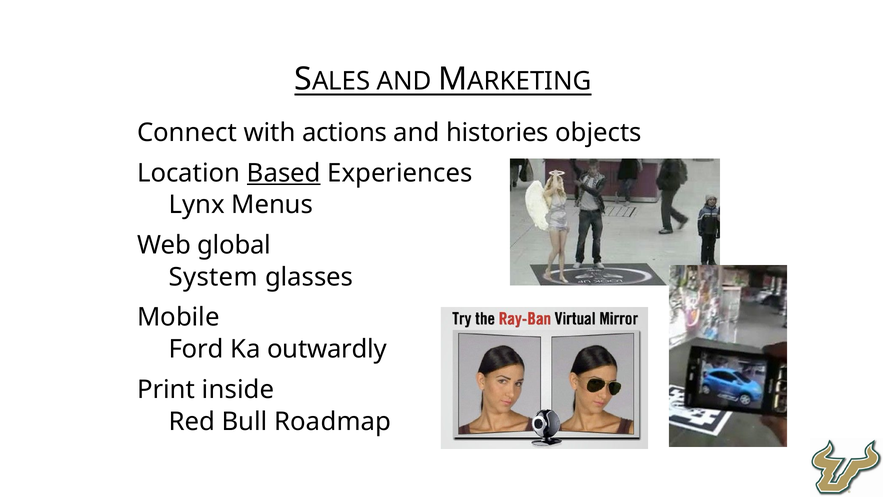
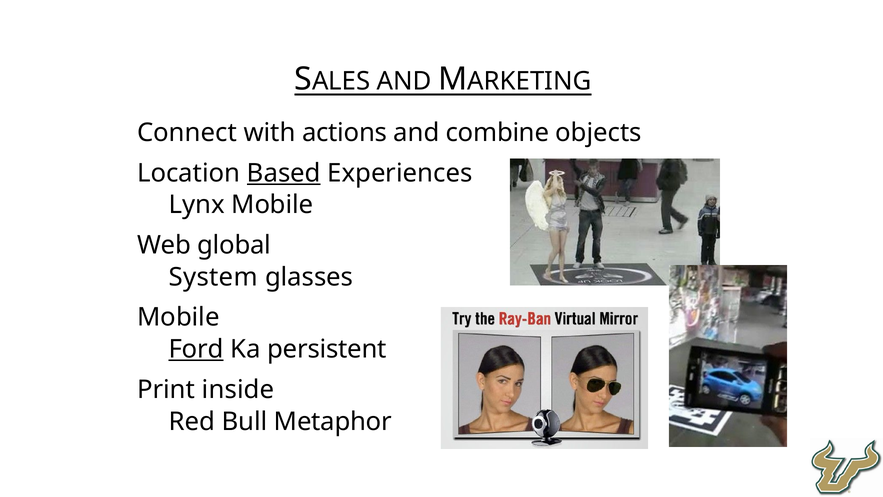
histories: histories -> combine
Lynx Menus: Menus -> Mobile
Ford underline: none -> present
outwardly: outwardly -> persistent
Roadmap: Roadmap -> Metaphor
